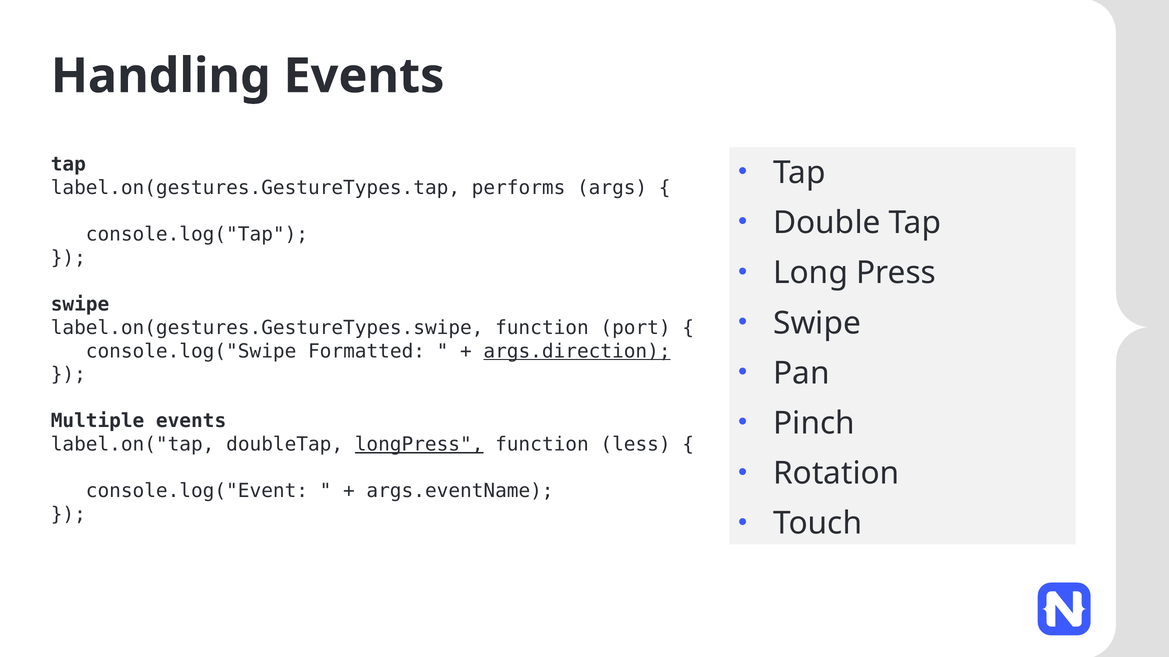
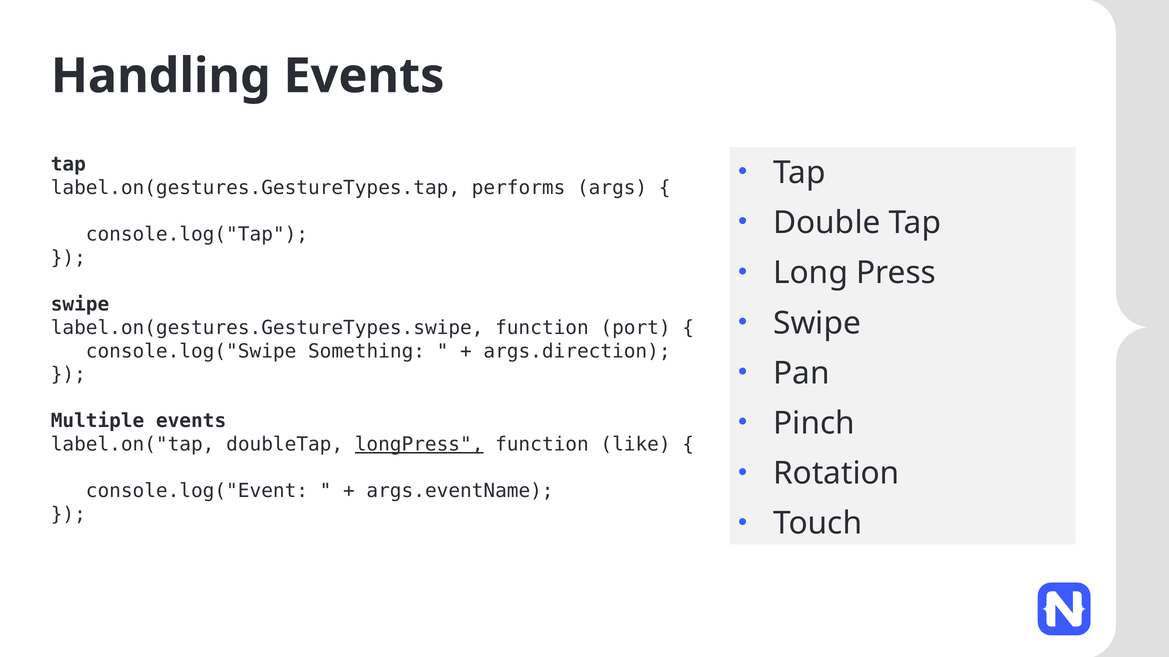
Formatted: Formatted -> Something
args.direction underline: present -> none
less: less -> like
